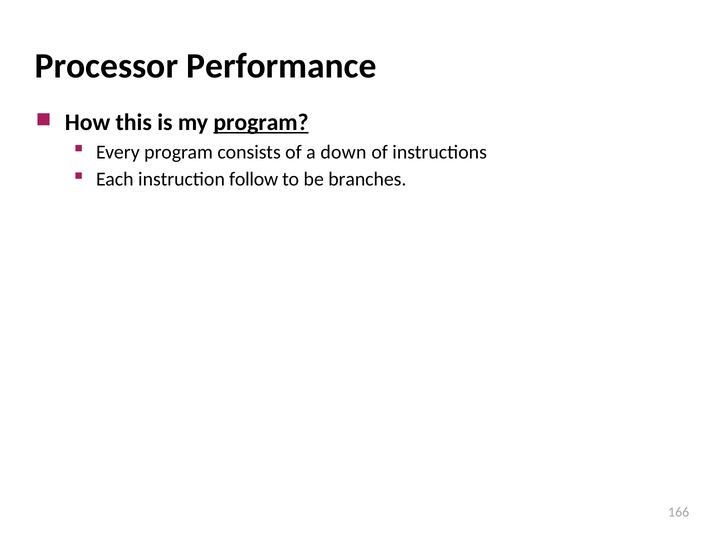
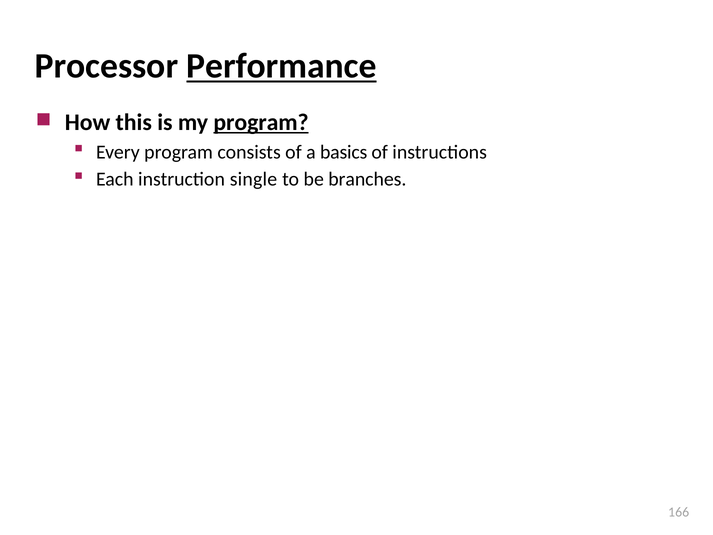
Performance underline: none -> present
down: down -> basics
follow: follow -> single
